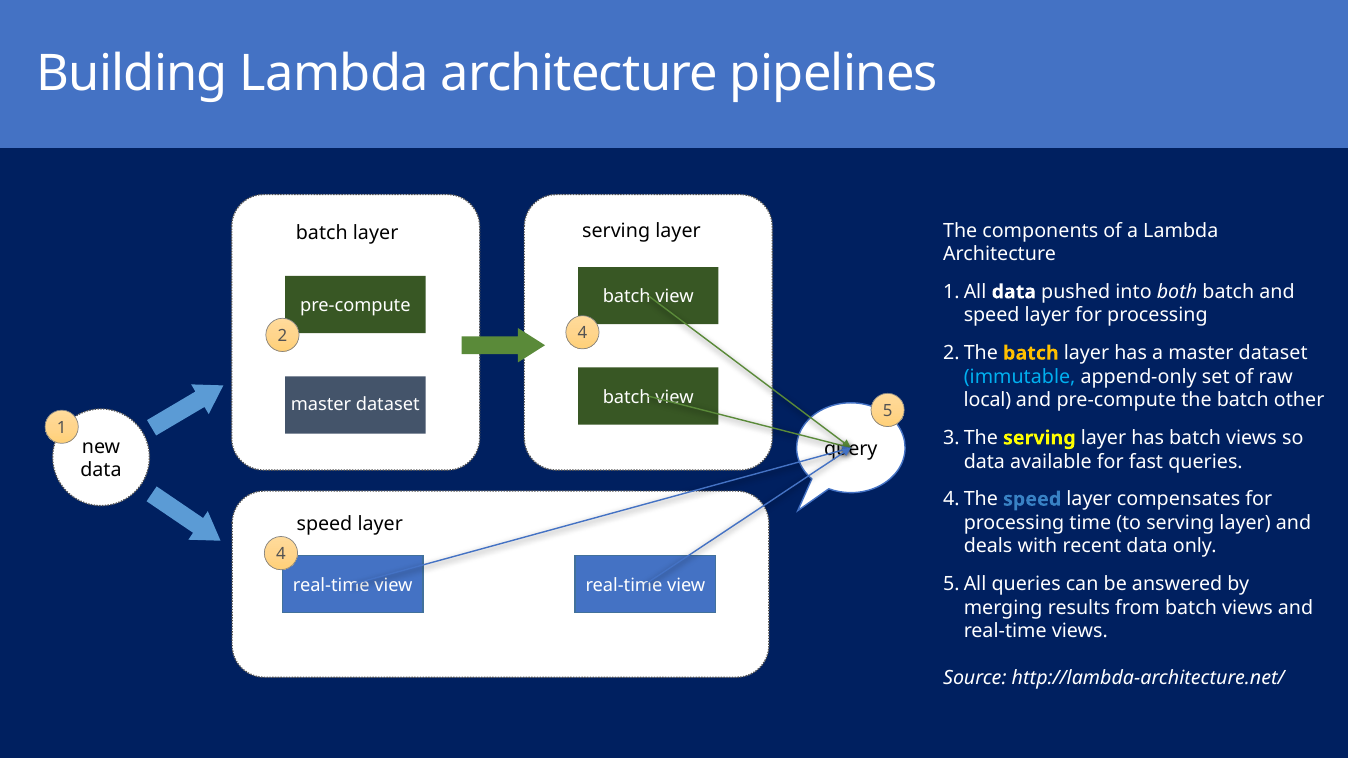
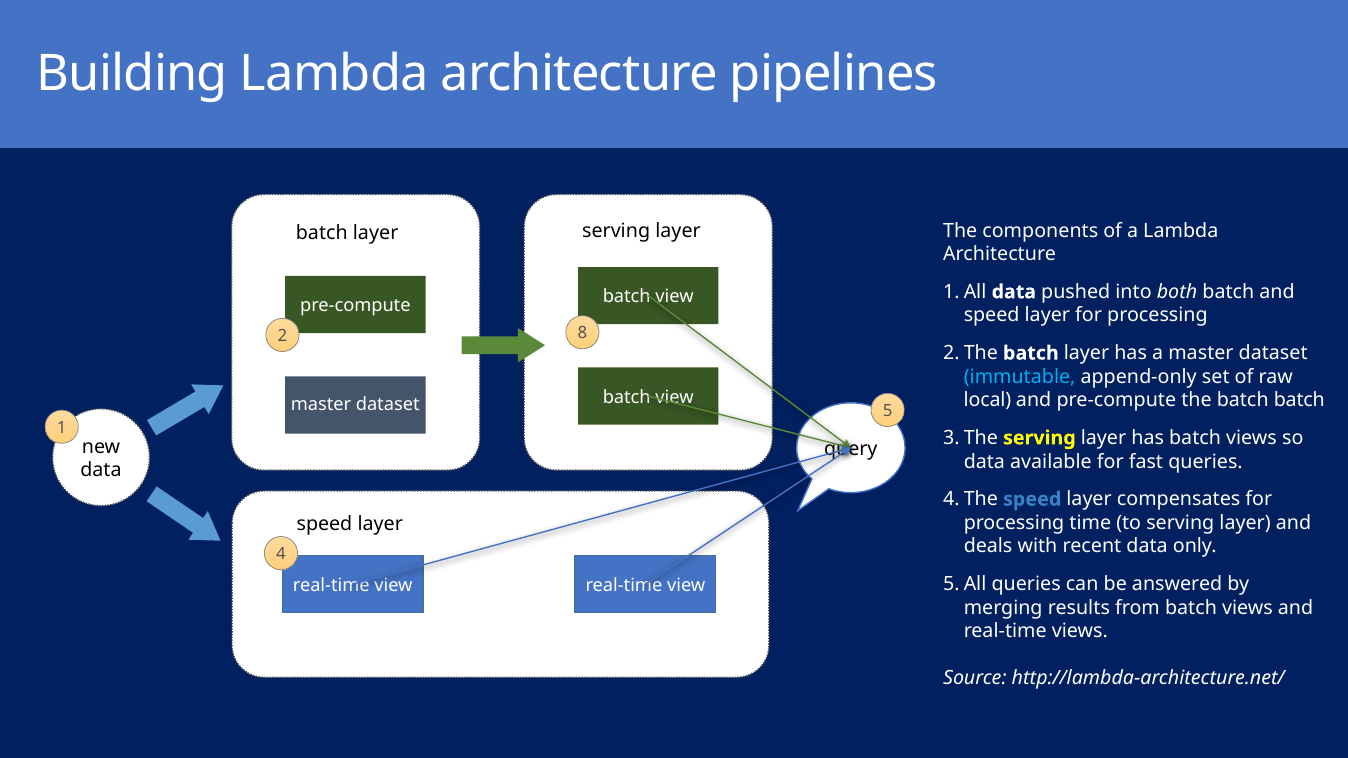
2 4: 4 -> 8
batch at (1031, 353) colour: yellow -> white
batch other: other -> batch
